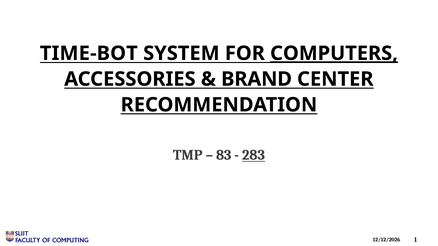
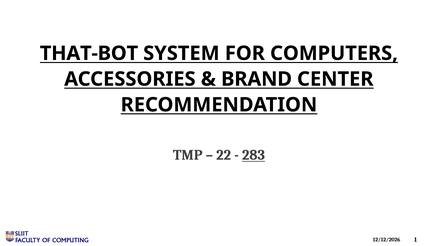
TIME-BOT: TIME-BOT -> THAT-BOT
COMPUTERS underline: present -> none
83: 83 -> 22
